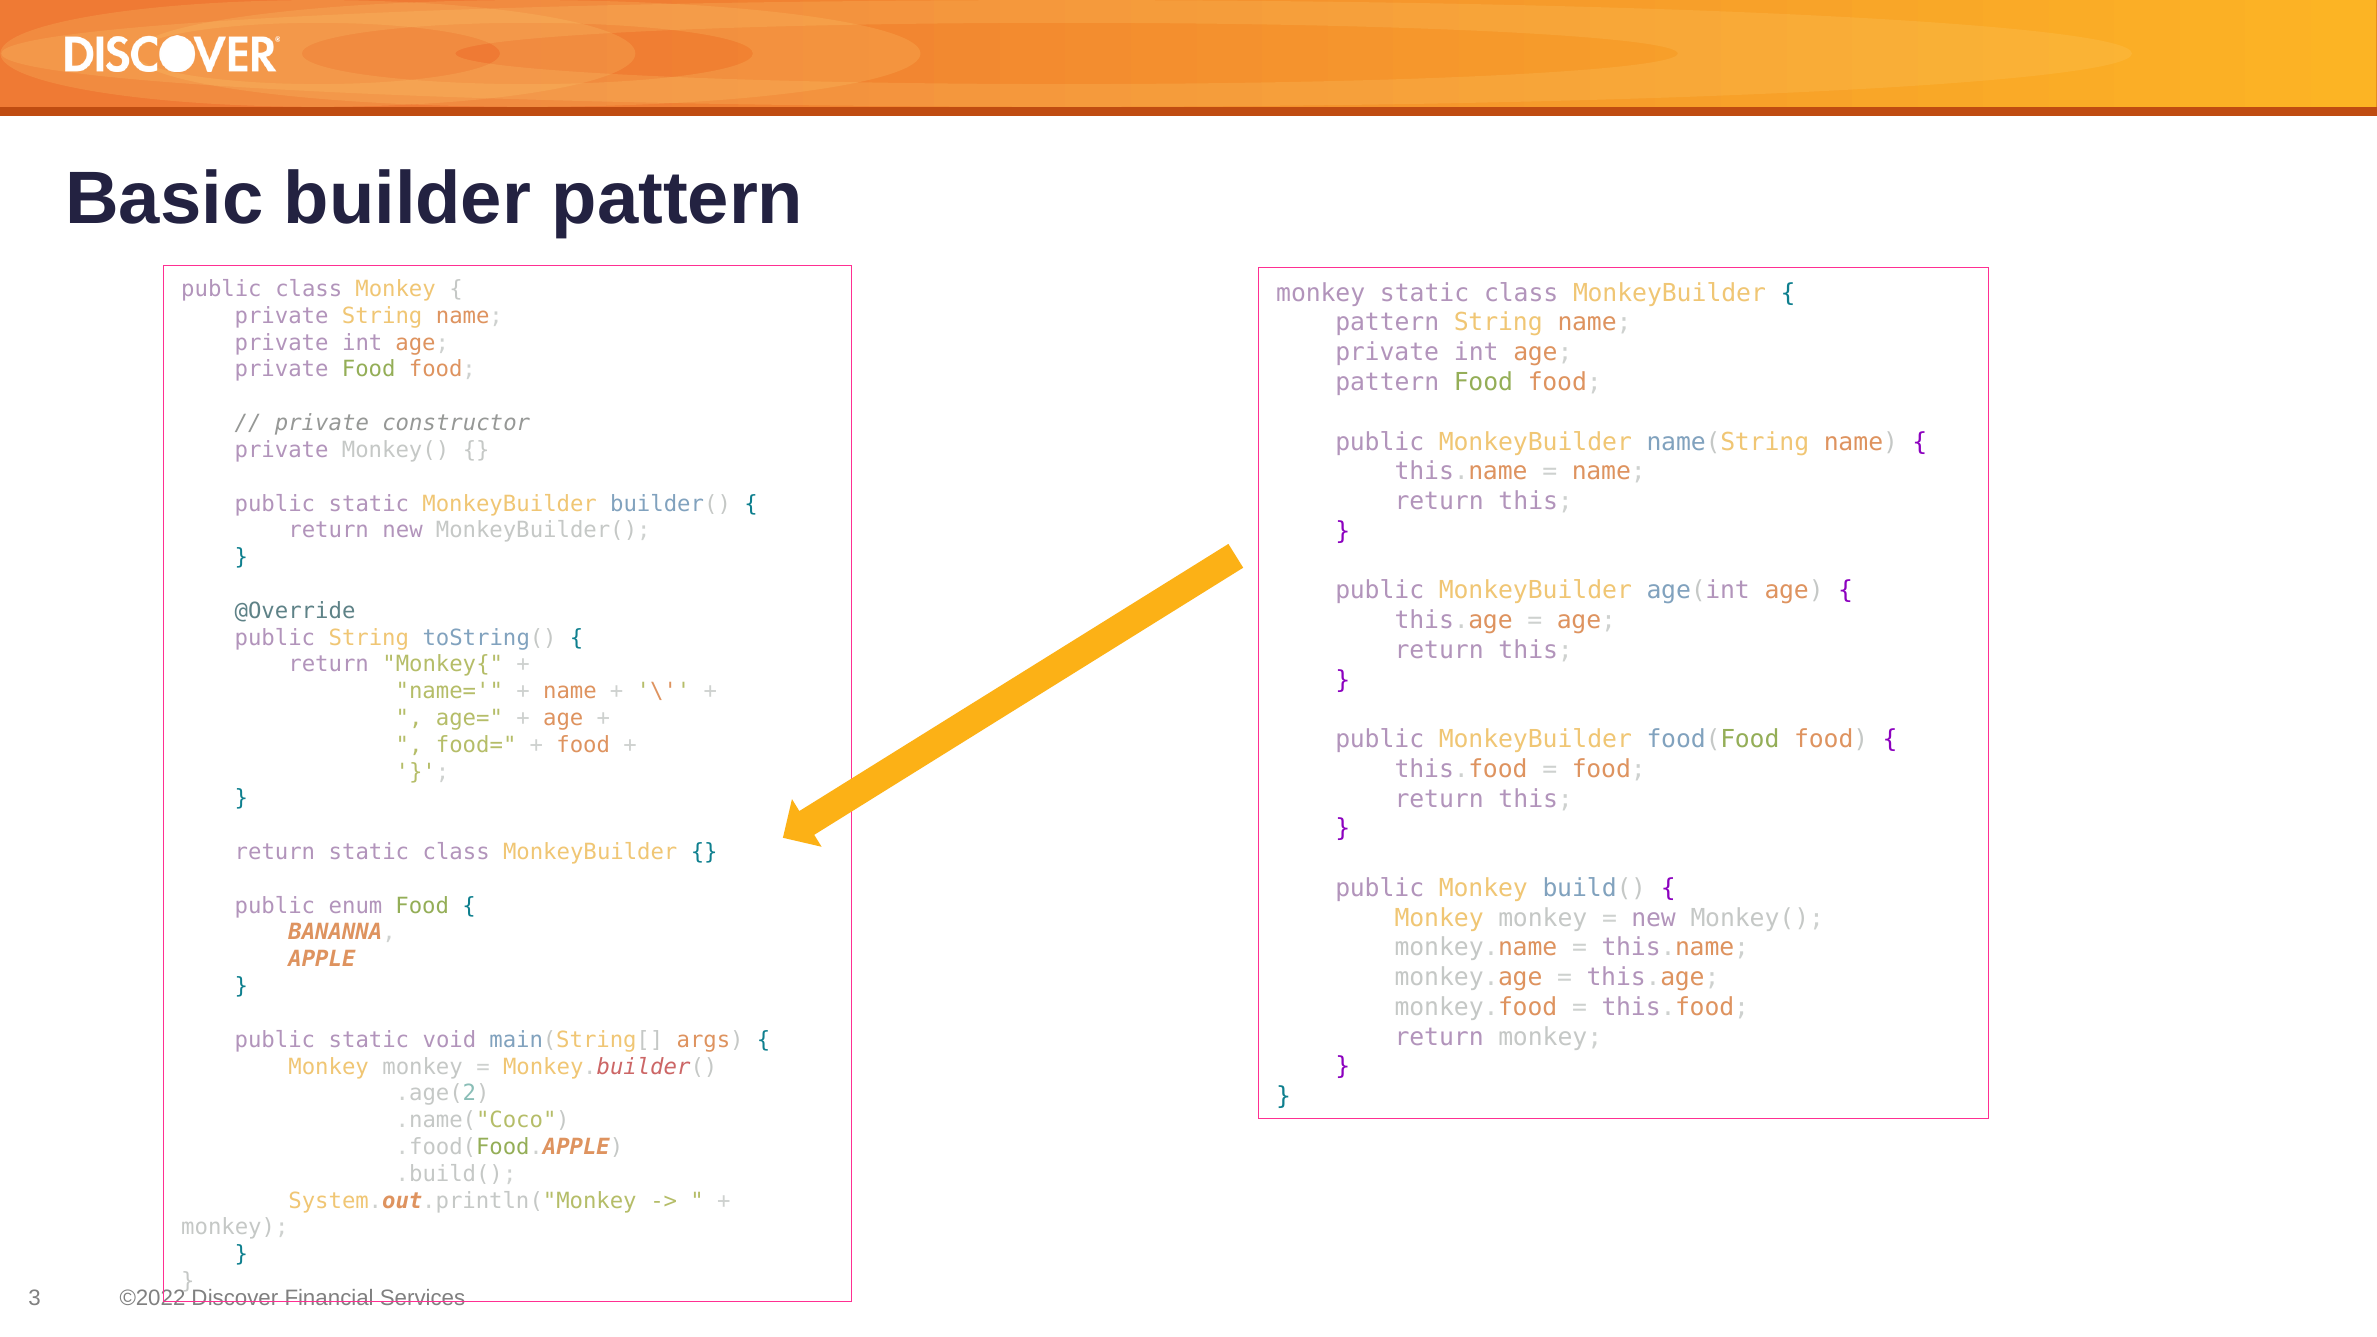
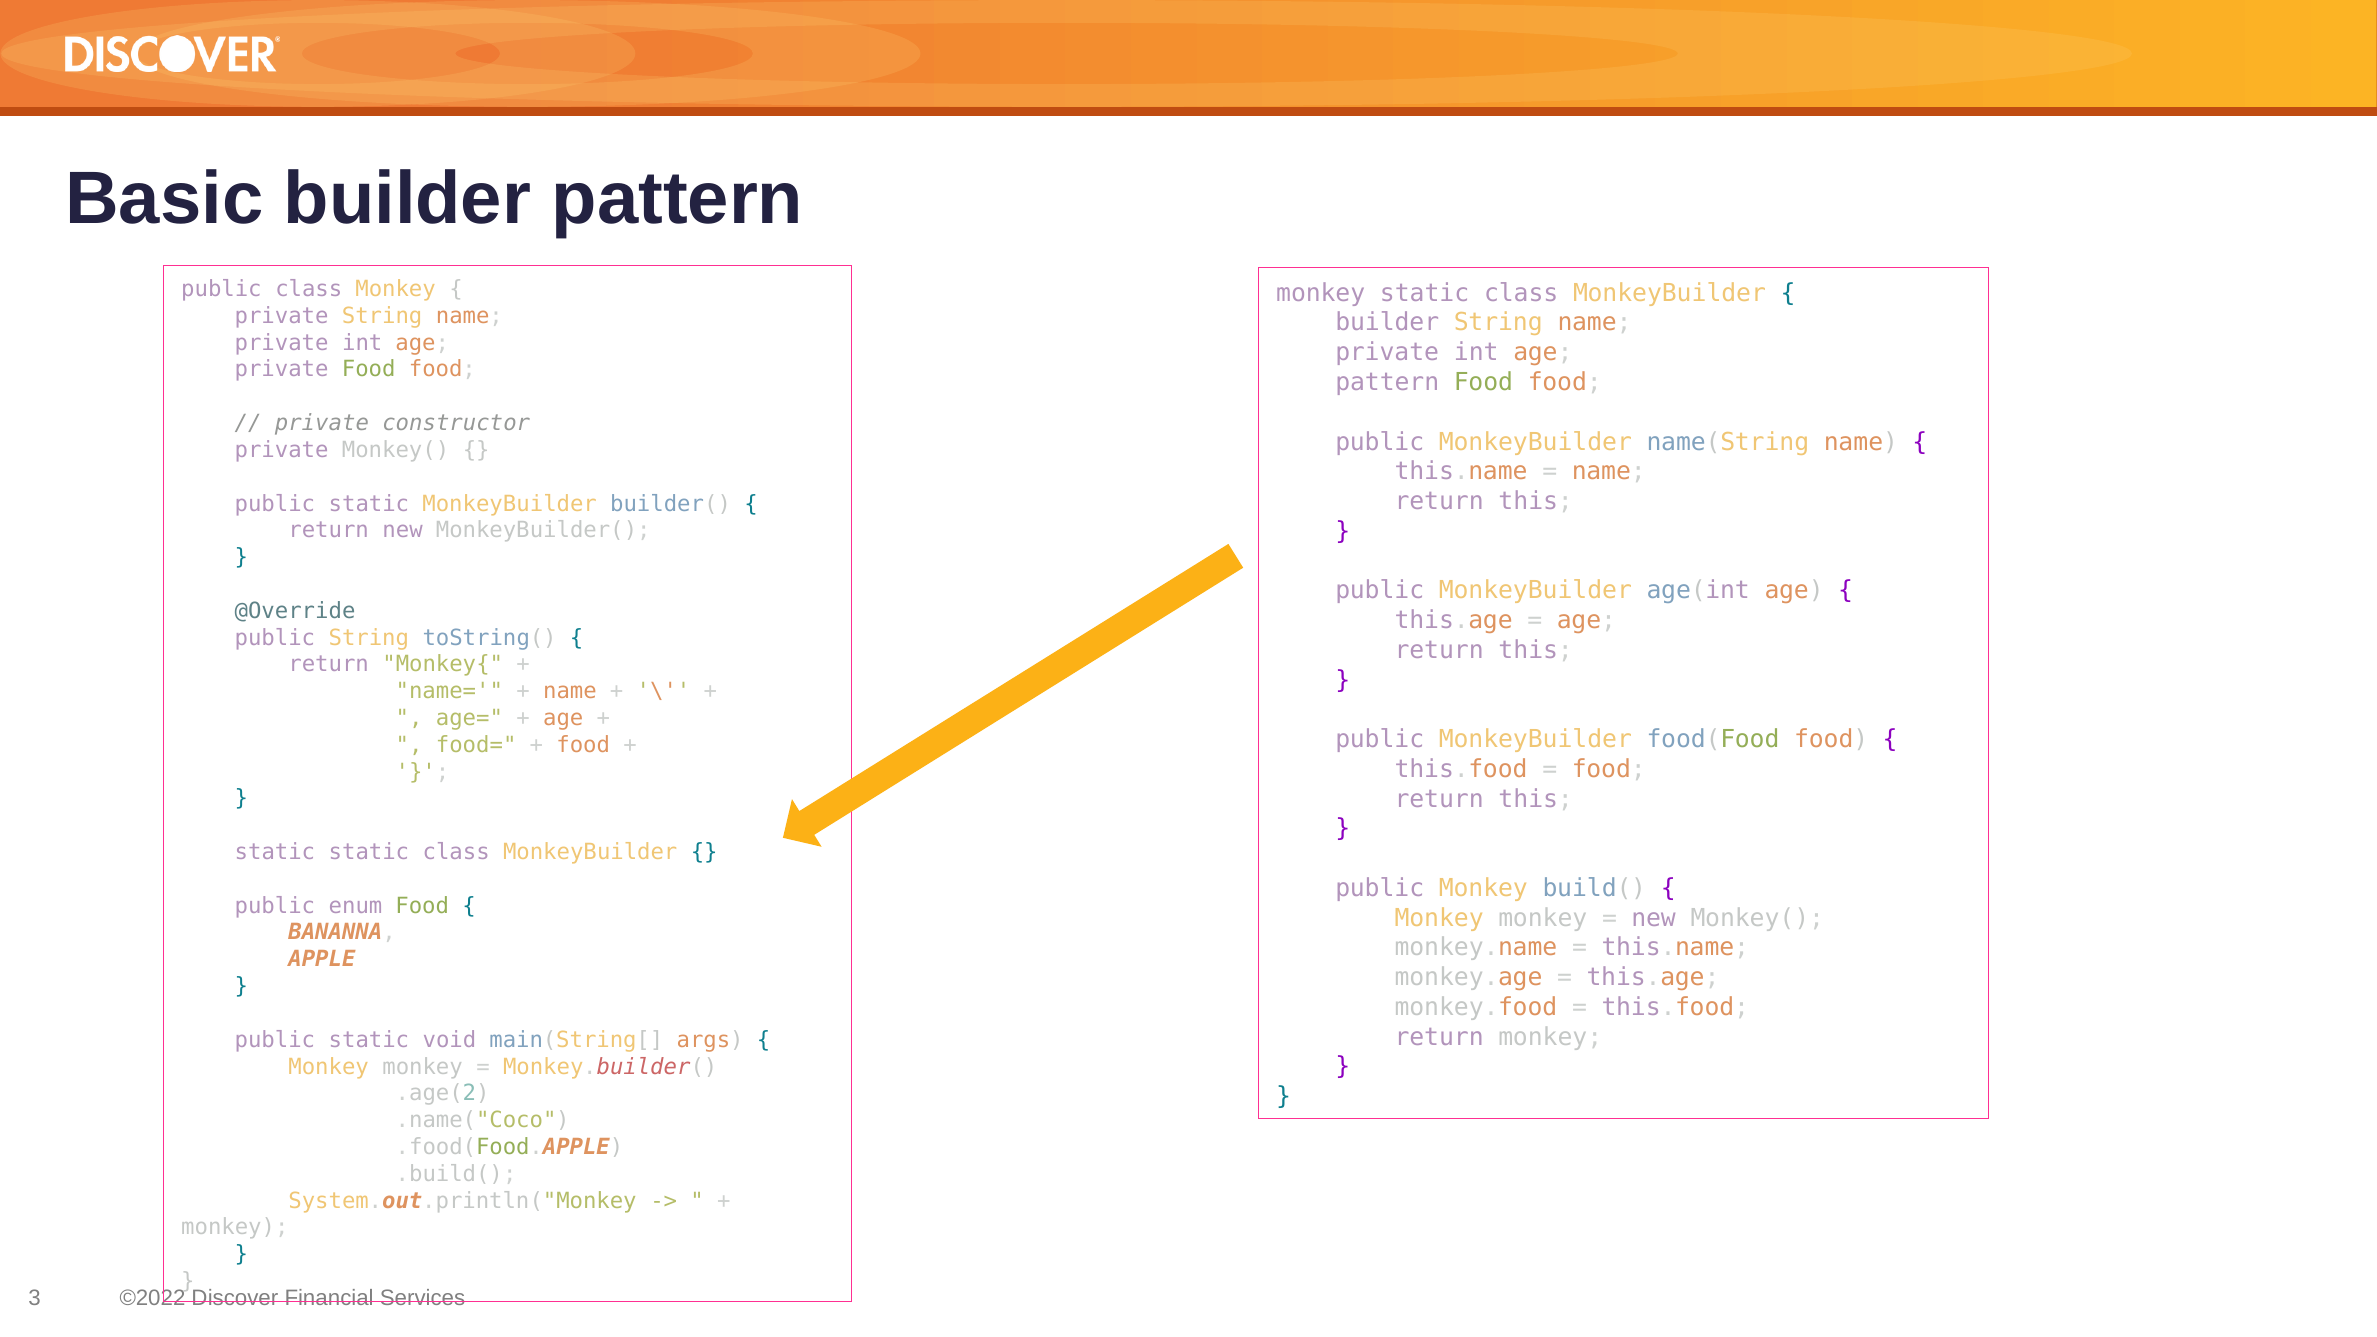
pattern at (1387, 323): pattern -> builder
return at (275, 852): return -> static
